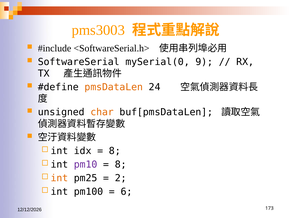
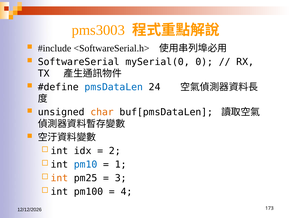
9: 9 -> 0
pmsDataLen colour: orange -> blue
8 at (115, 151): 8 -> 2
pm10 colour: purple -> blue
8 at (121, 165): 8 -> 1
2: 2 -> 3
6: 6 -> 4
